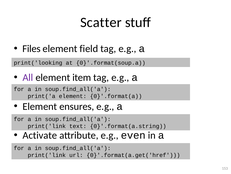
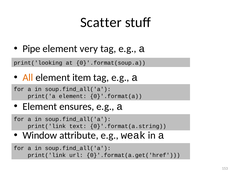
Files: Files -> Pipe
field: field -> very
All colour: purple -> orange
Activate: Activate -> Window
even: even -> weak
